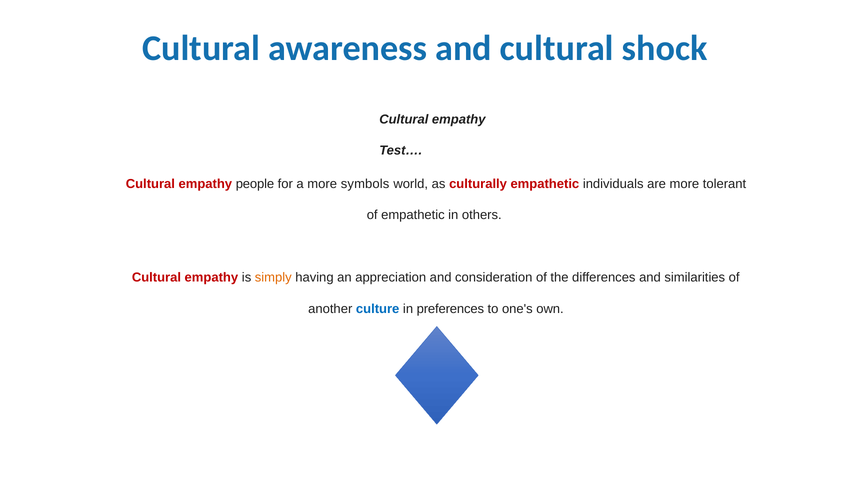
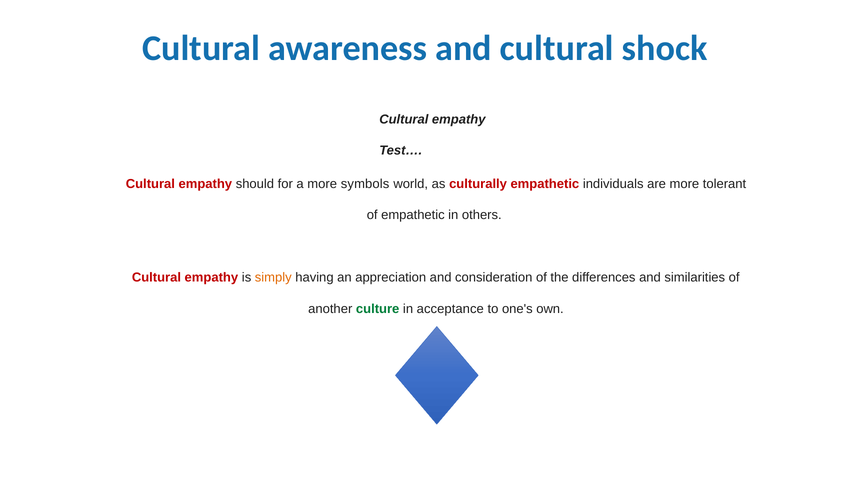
people: people -> should
culture colour: blue -> green
preferences: preferences -> acceptance
